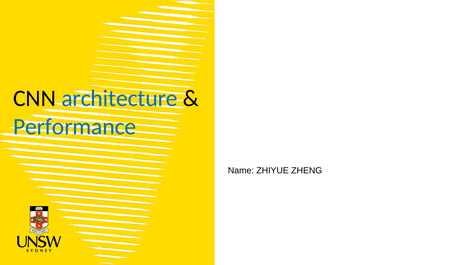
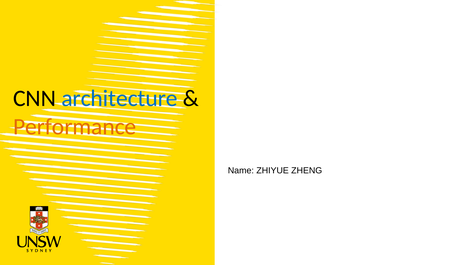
Performance colour: blue -> orange
